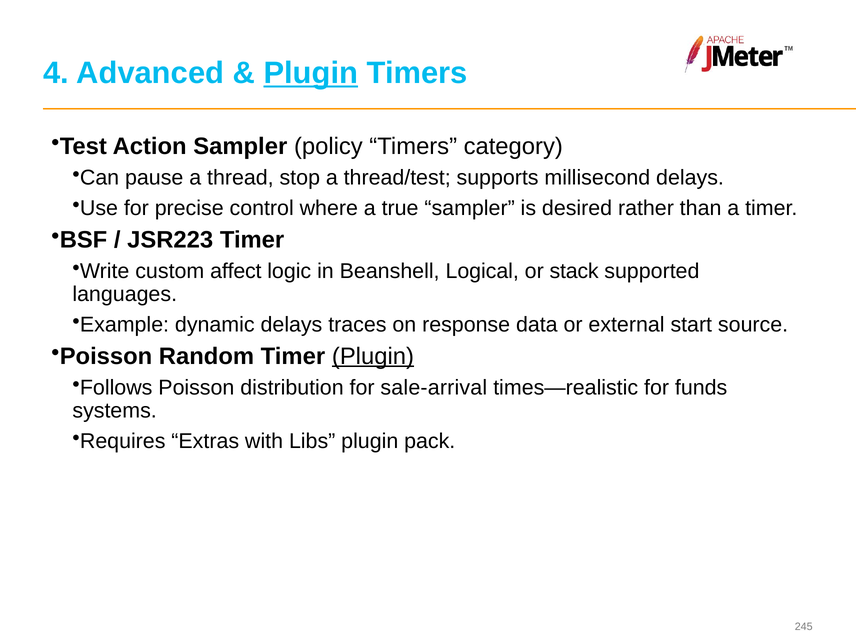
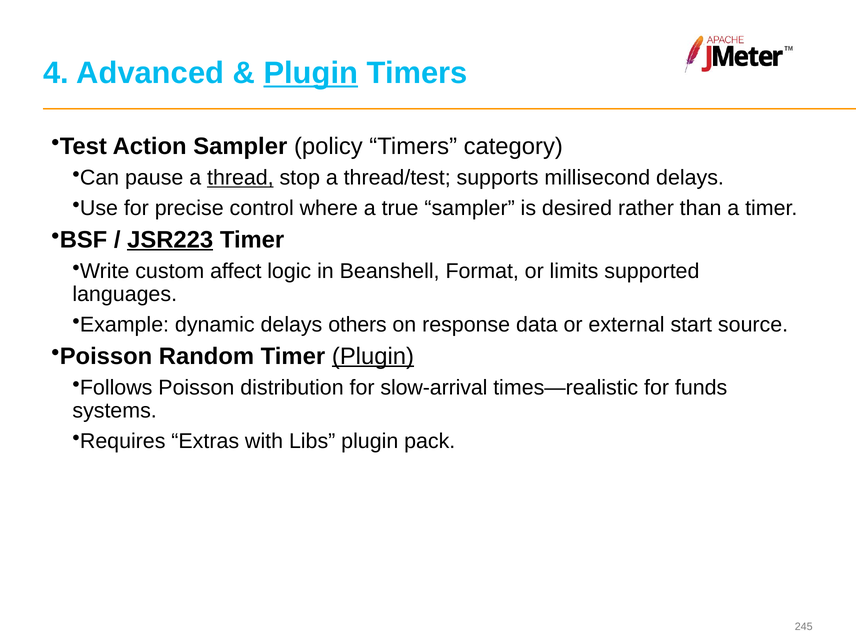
thread underline: none -> present
JSR223 underline: none -> present
Logical: Logical -> Format
stack: stack -> limits
traces: traces -> others
sale-arrival: sale-arrival -> slow-arrival
